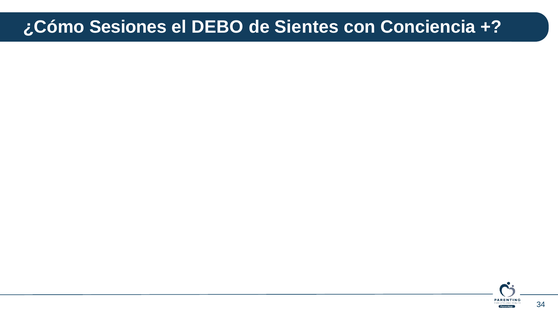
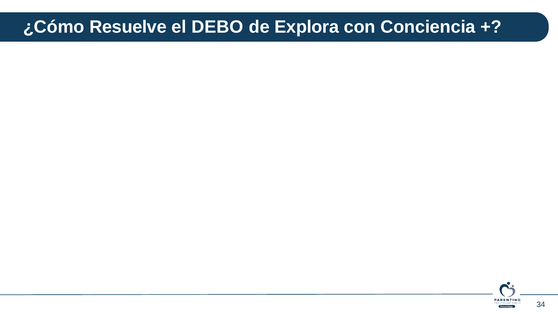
Sesiones: Sesiones -> Resuelve
Sientes: Sientes -> Explora
